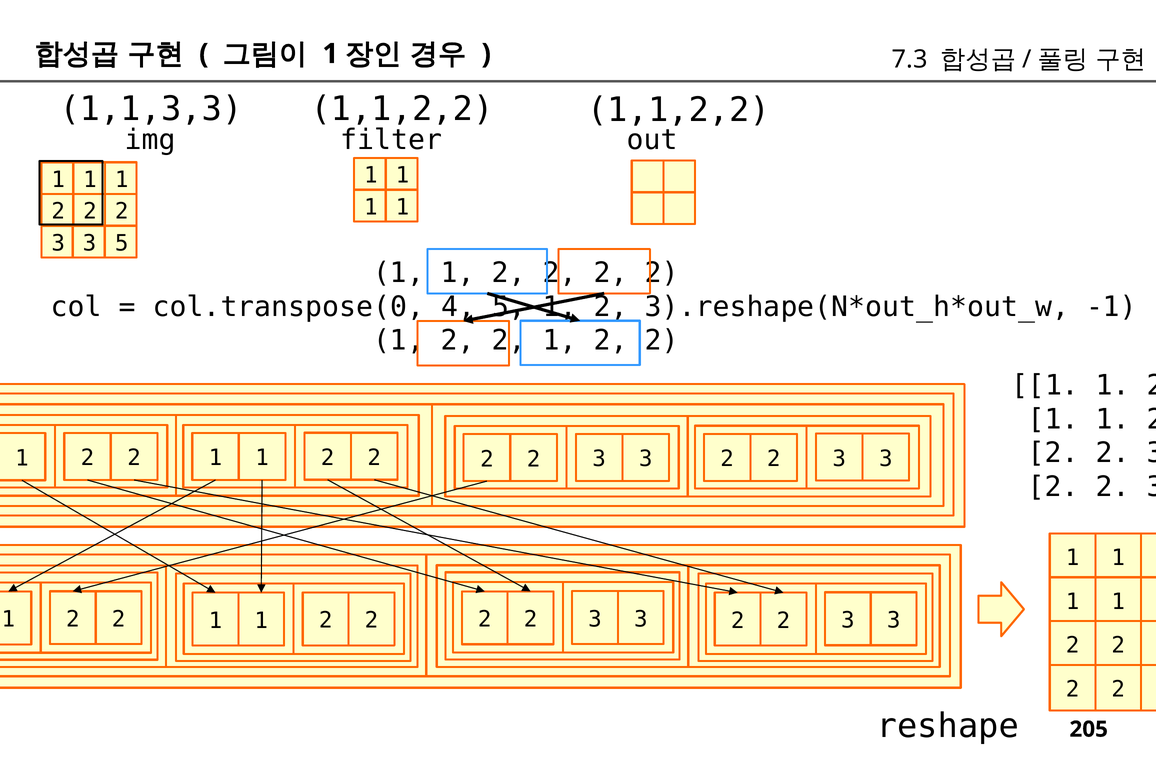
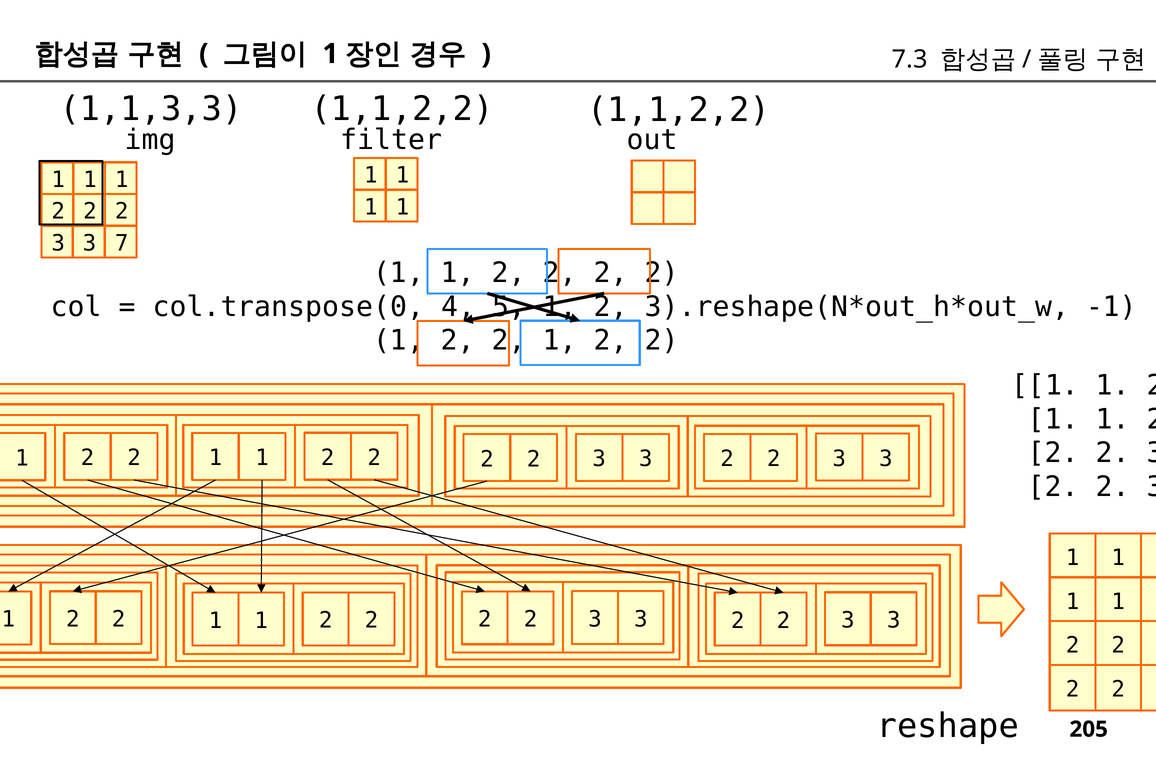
3 5: 5 -> 7
